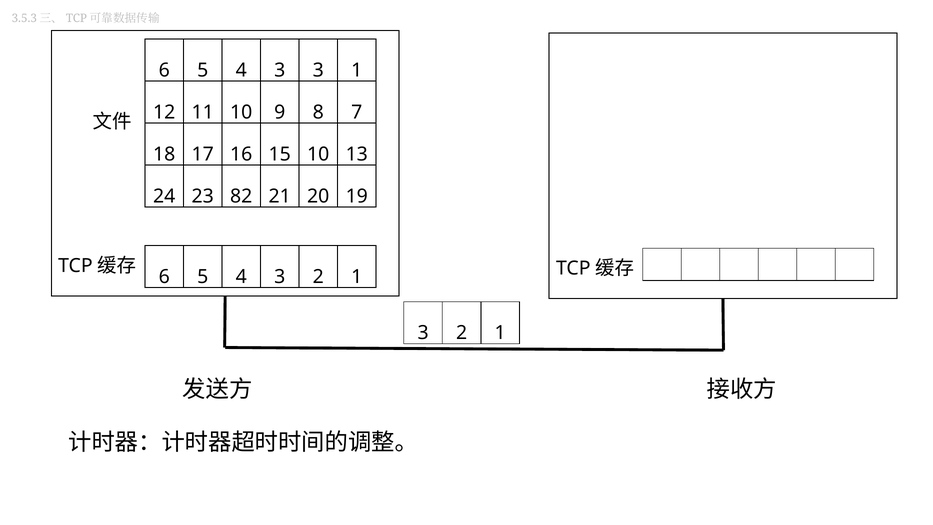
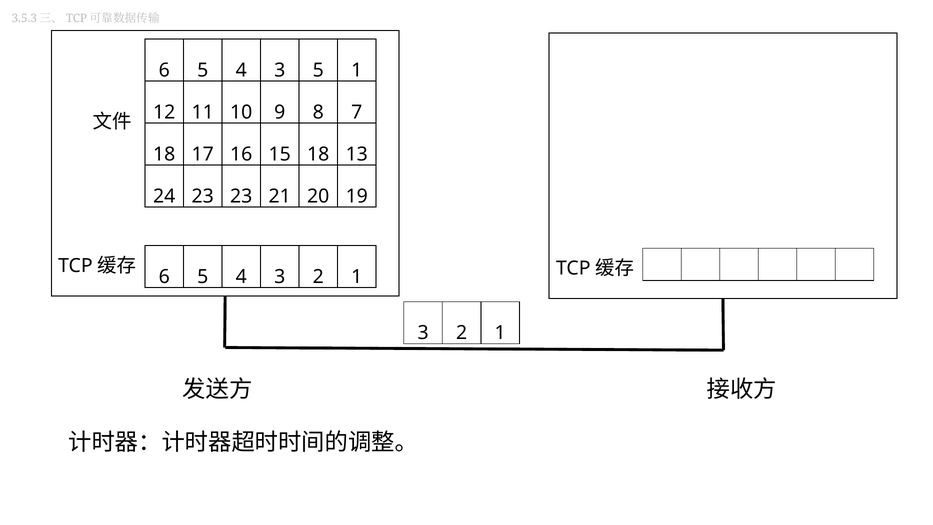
3 3: 3 -> 5
15 10: 10 -> 18
23 82: 82 -> 23
